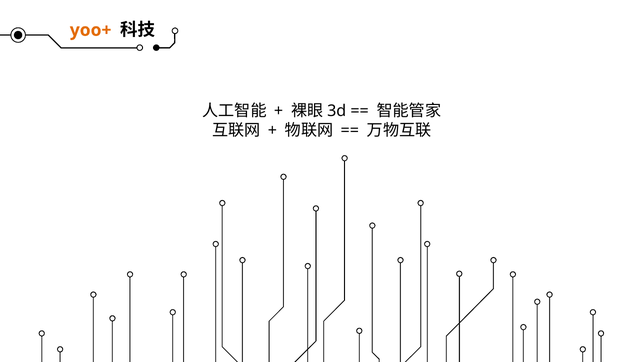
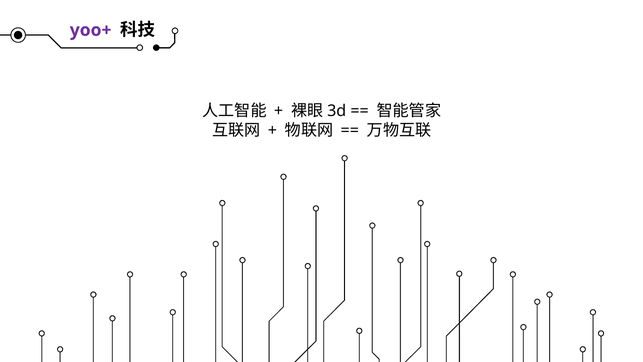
yoo+ colour: orange -> purple
